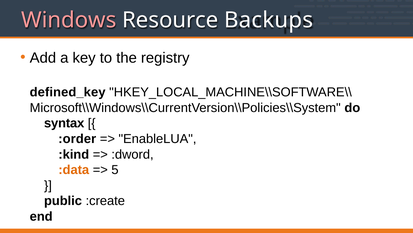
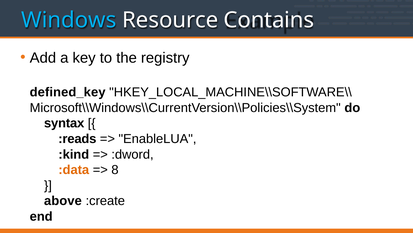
Windows colour: pink -> light blue
Backups: Backups -> Contains
:order: :order -> :reads
5: 5 -> 8
public: public -> above
